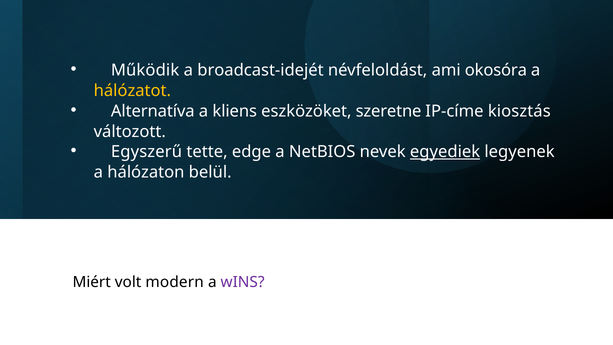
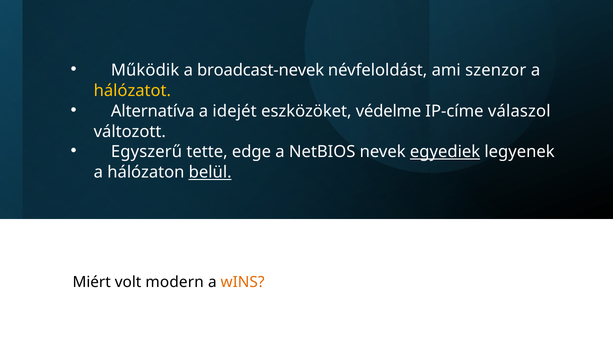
broadcast-idejét: broadcast-idejét -> broadcast-nevek
okosóra: okosóra -> szenzor
kliens: kliens -> idejét
szeretne: szeretne -> védelme
kiosztás: kiosztás -> válaszol
belül underline: none -> present
wINS colour: purple -> orange
